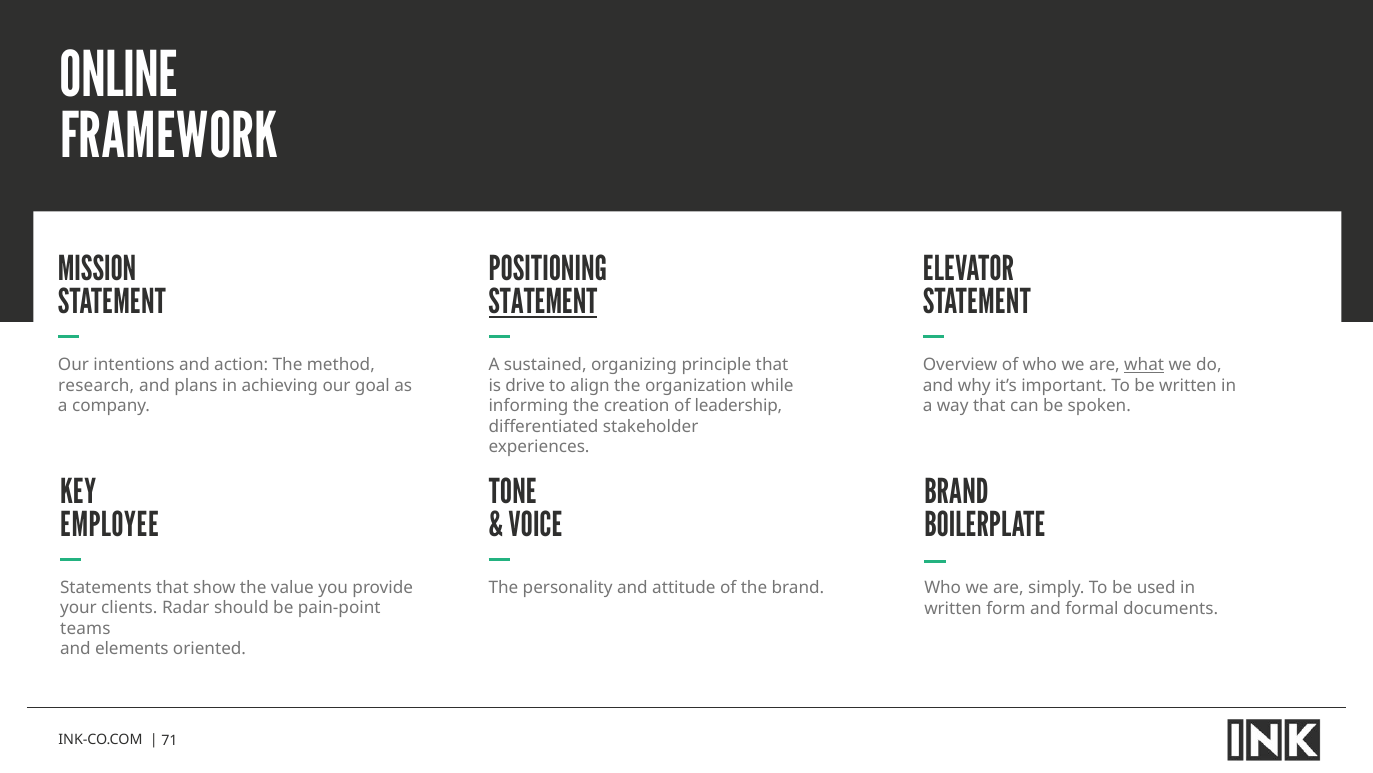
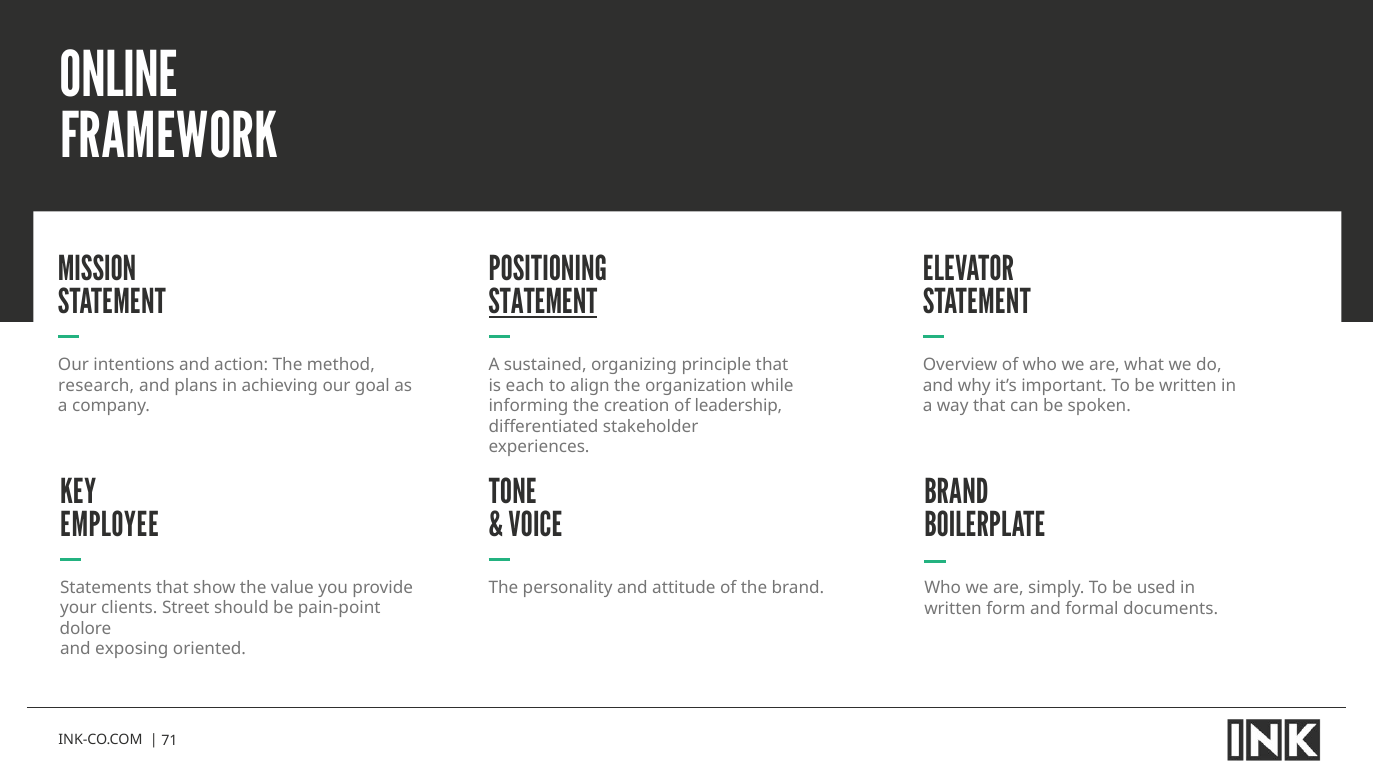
what underline: present -> none
drive: drive -> each
Radar: Radar -> Street
teams: teams -> dolore
elements: elements -> exposing
